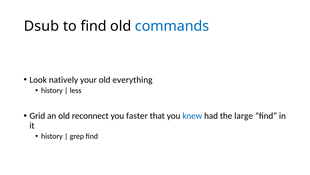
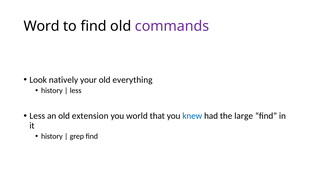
Dsub: Dsub -> Word
commands colour: blue -> purple
Grid at (37, 115): Grid -> Less
reconnect: reconnect -> extension
faster: faster -> world
